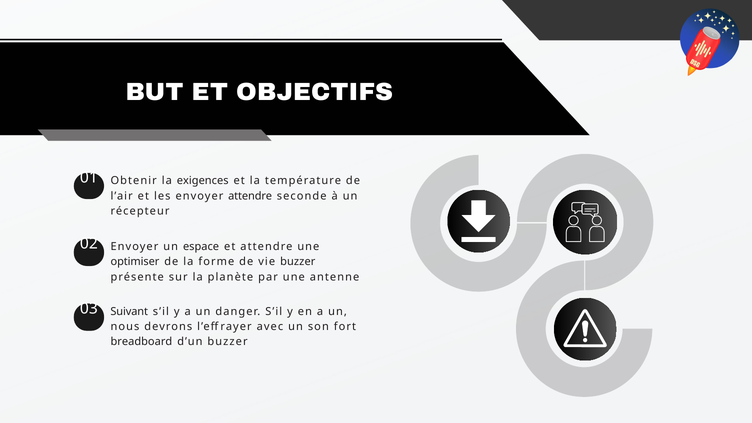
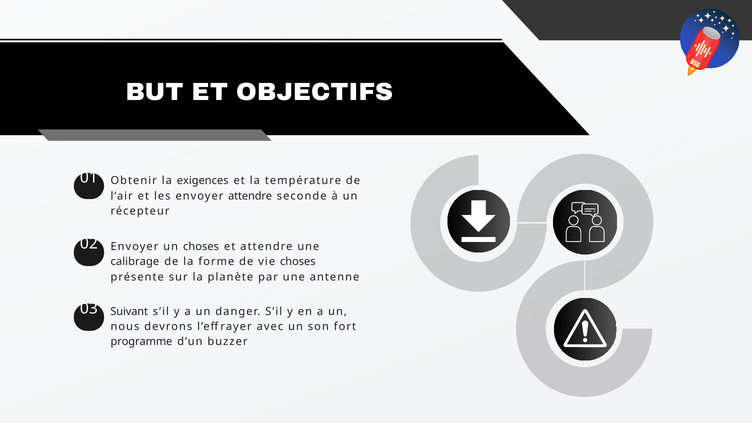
un espace: espace -> choses
optimiser: optimiser -> calibrage
vie buzzer: buzzer -> choses
breadboard: breadboard -> programme
